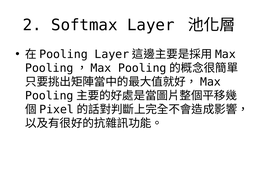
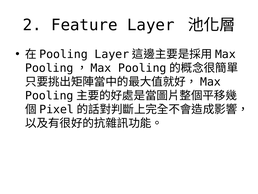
Softmax: Softmax -> Feature
